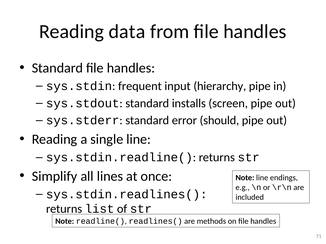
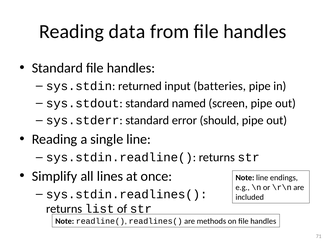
frequent: frequent -> returned
hierarchy: hierarchy -> batteries
installs: installs -> named
